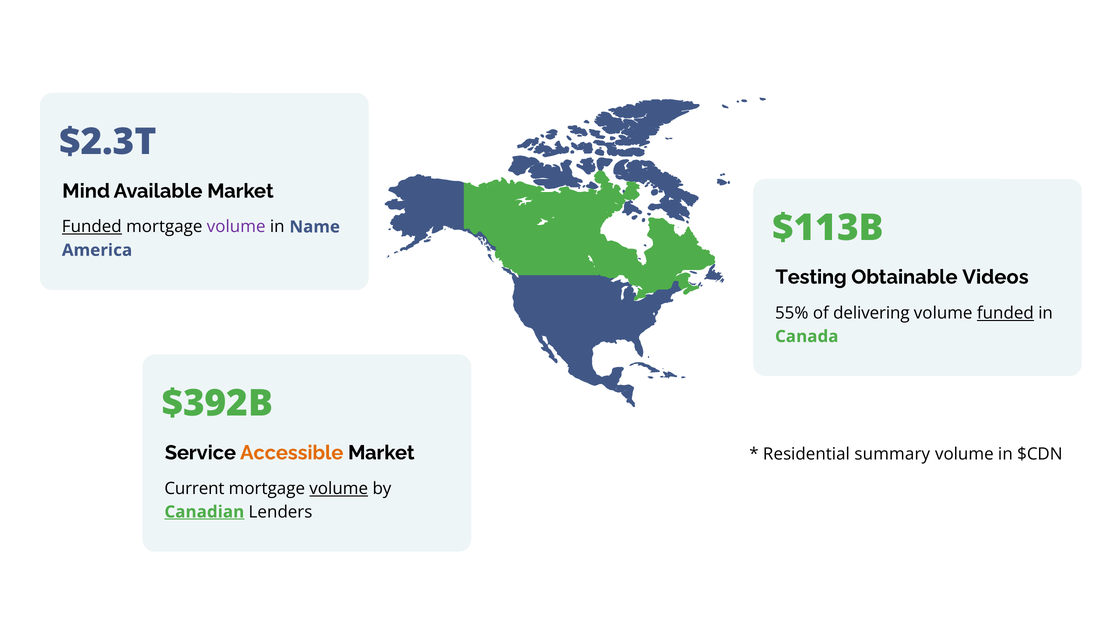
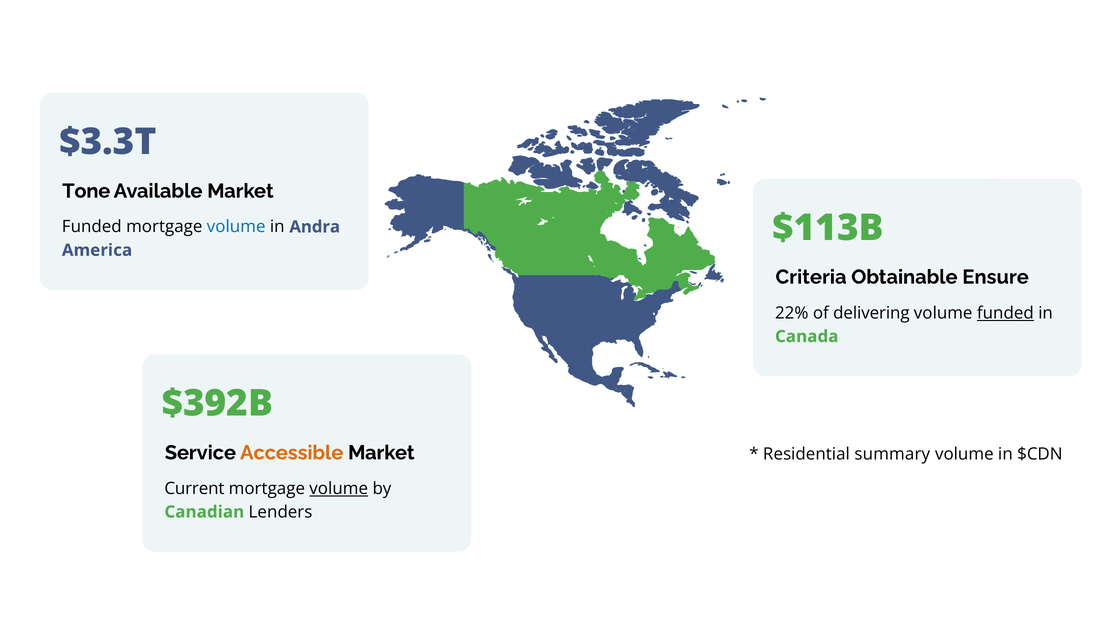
$2.3T: $2.3T -> $3.3T
Mind: Mind -> Tone
Funded at (92, 227) underline: present -> none
volume at (236, 227) colour: purple -> blue
Name: Name -> Andra
Testing: Testing -> Criteria
Videos: Videos -> Ensure
55%: 55% -> 22%
Canadian underline: present -> none
